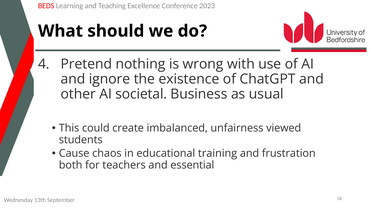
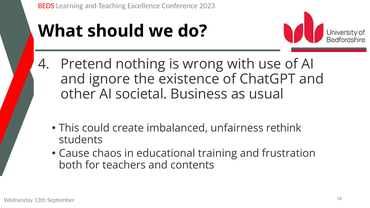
viewed: viewed -> rethink
essential: essential -> contents
